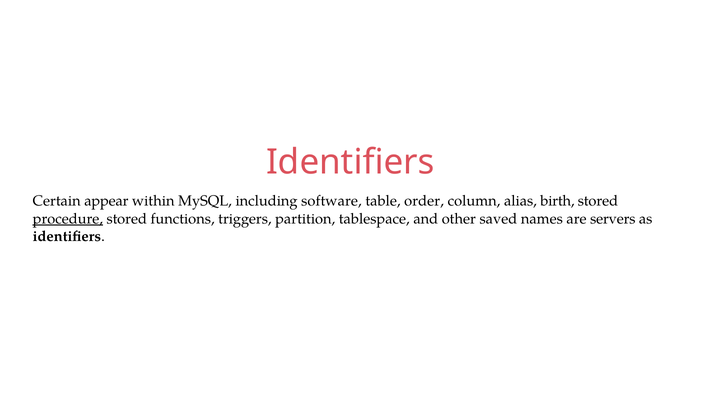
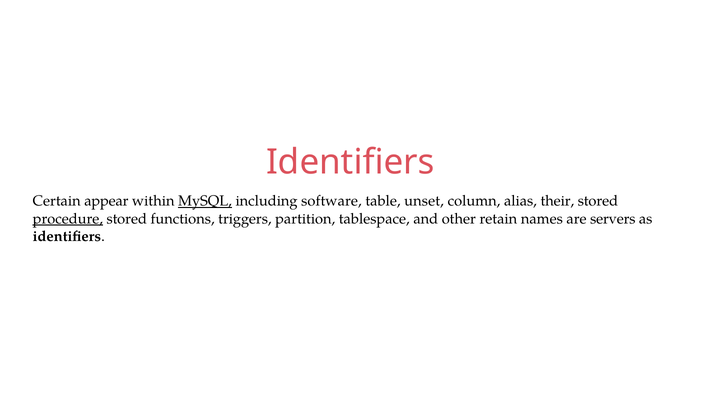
MySQL underline: none -> present
order: order -> unset
birth: birth -> their
saved: saved -> retain
